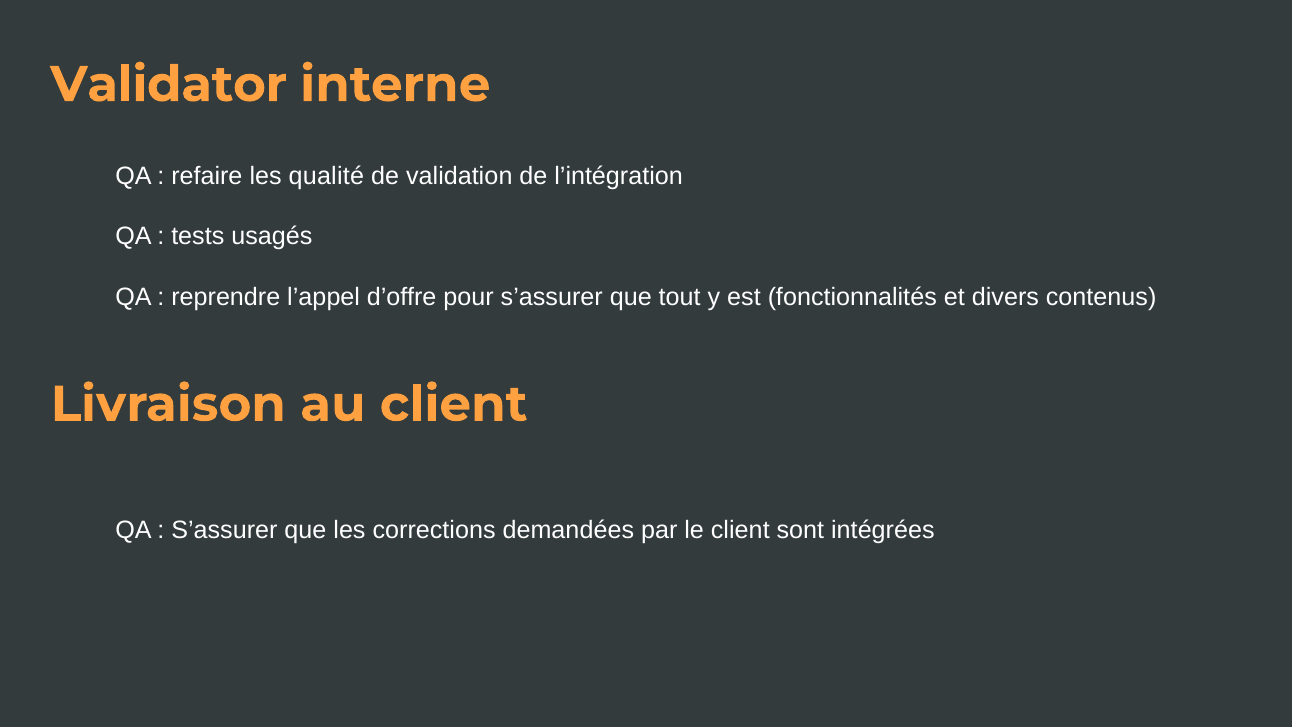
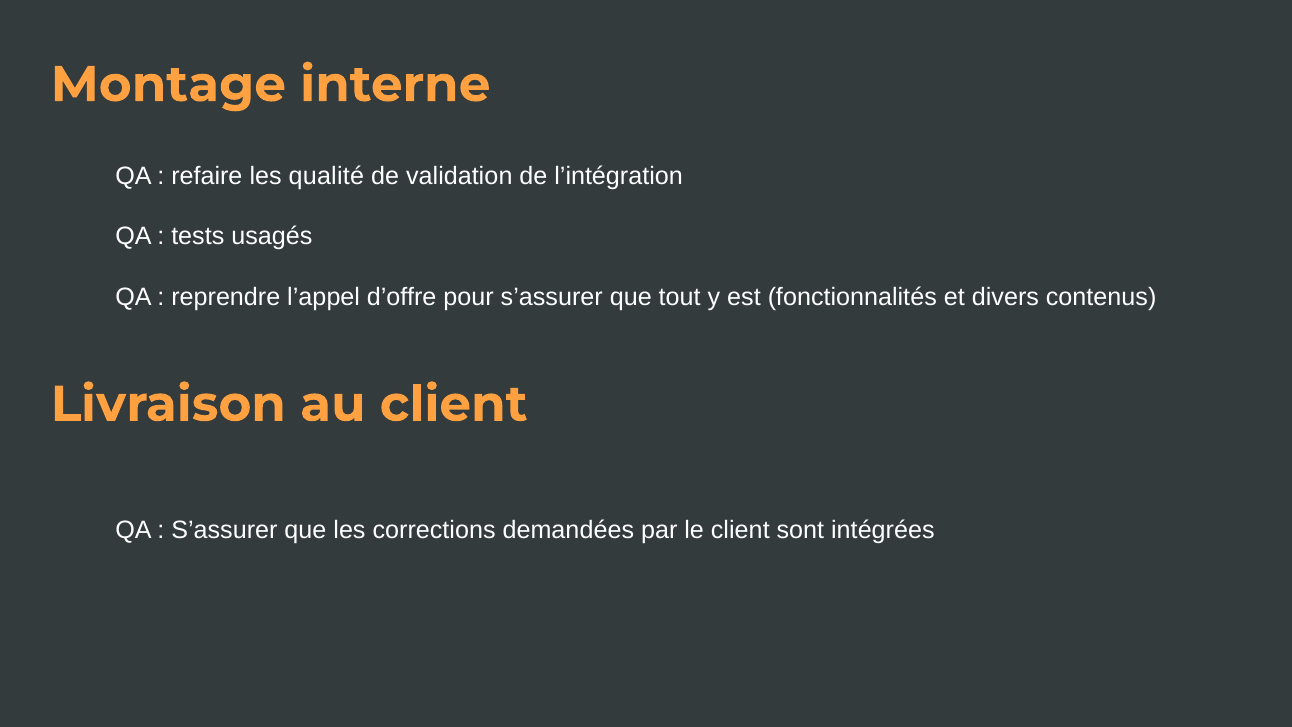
Validator: Validator -> Montage
